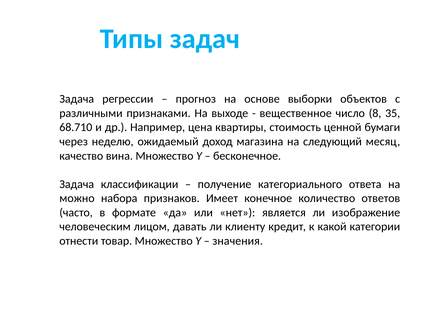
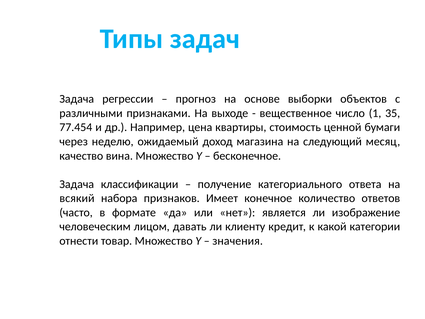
8: 8 -> 1
68.710: 68.710 -> 77.454
можно: можно -> всякий
